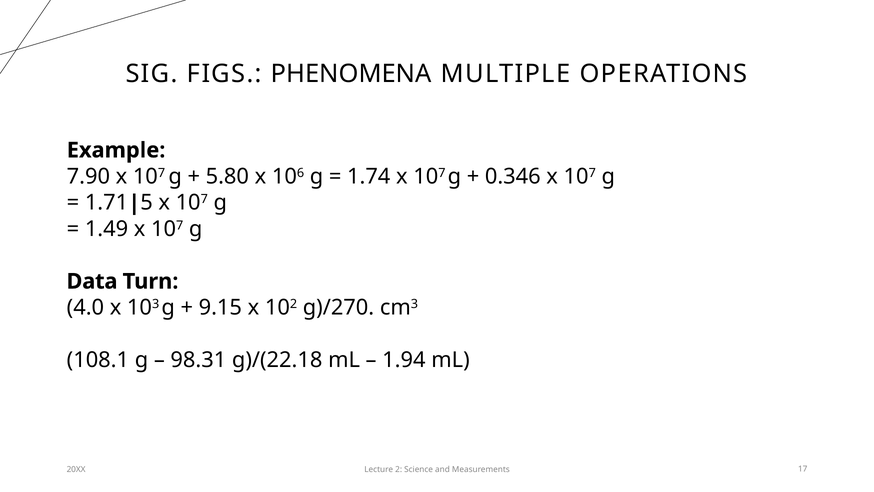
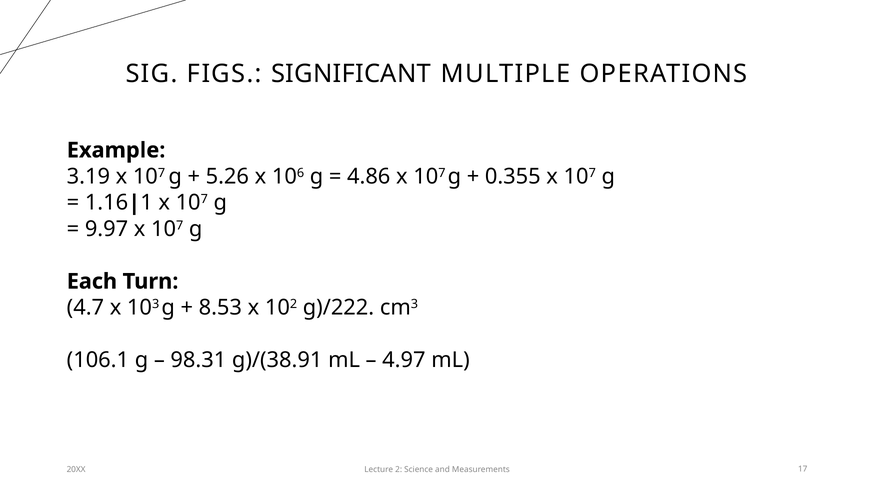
PHENOMENA: PHENOMENA -> SIGNIFICANT
7.90: 7.90 -> 3.19
5.80: 5.80 -> 5.26
1.74: 1.74 -> 4.86
0.346: 0.346 -> 0.355
1.71: 1.71 -> 1.16
5: 5 -> 1
1.49: 1.49 -> 9.97
Data: Data -> Each
4.0: 4.0 -> 4.7
9.15: 9.15 -> 8.53
g)/270: g)/270 -> g)/222
108.1: 108.1 -> 106.1
g)/(22.18: g)/(22.18 -> g)/(38.91
1.94: 1.94 -> 4.97
